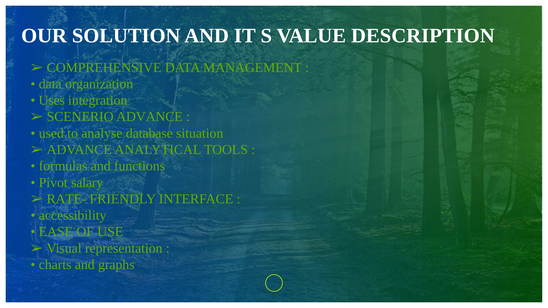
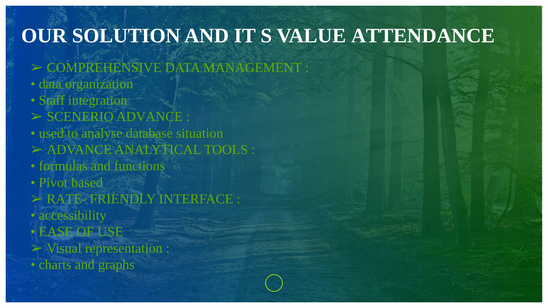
DESCRIPTION: DESCRIPTION -> ATTENDANCE
Uses: Uses -> Staff
salary: salary -> based
